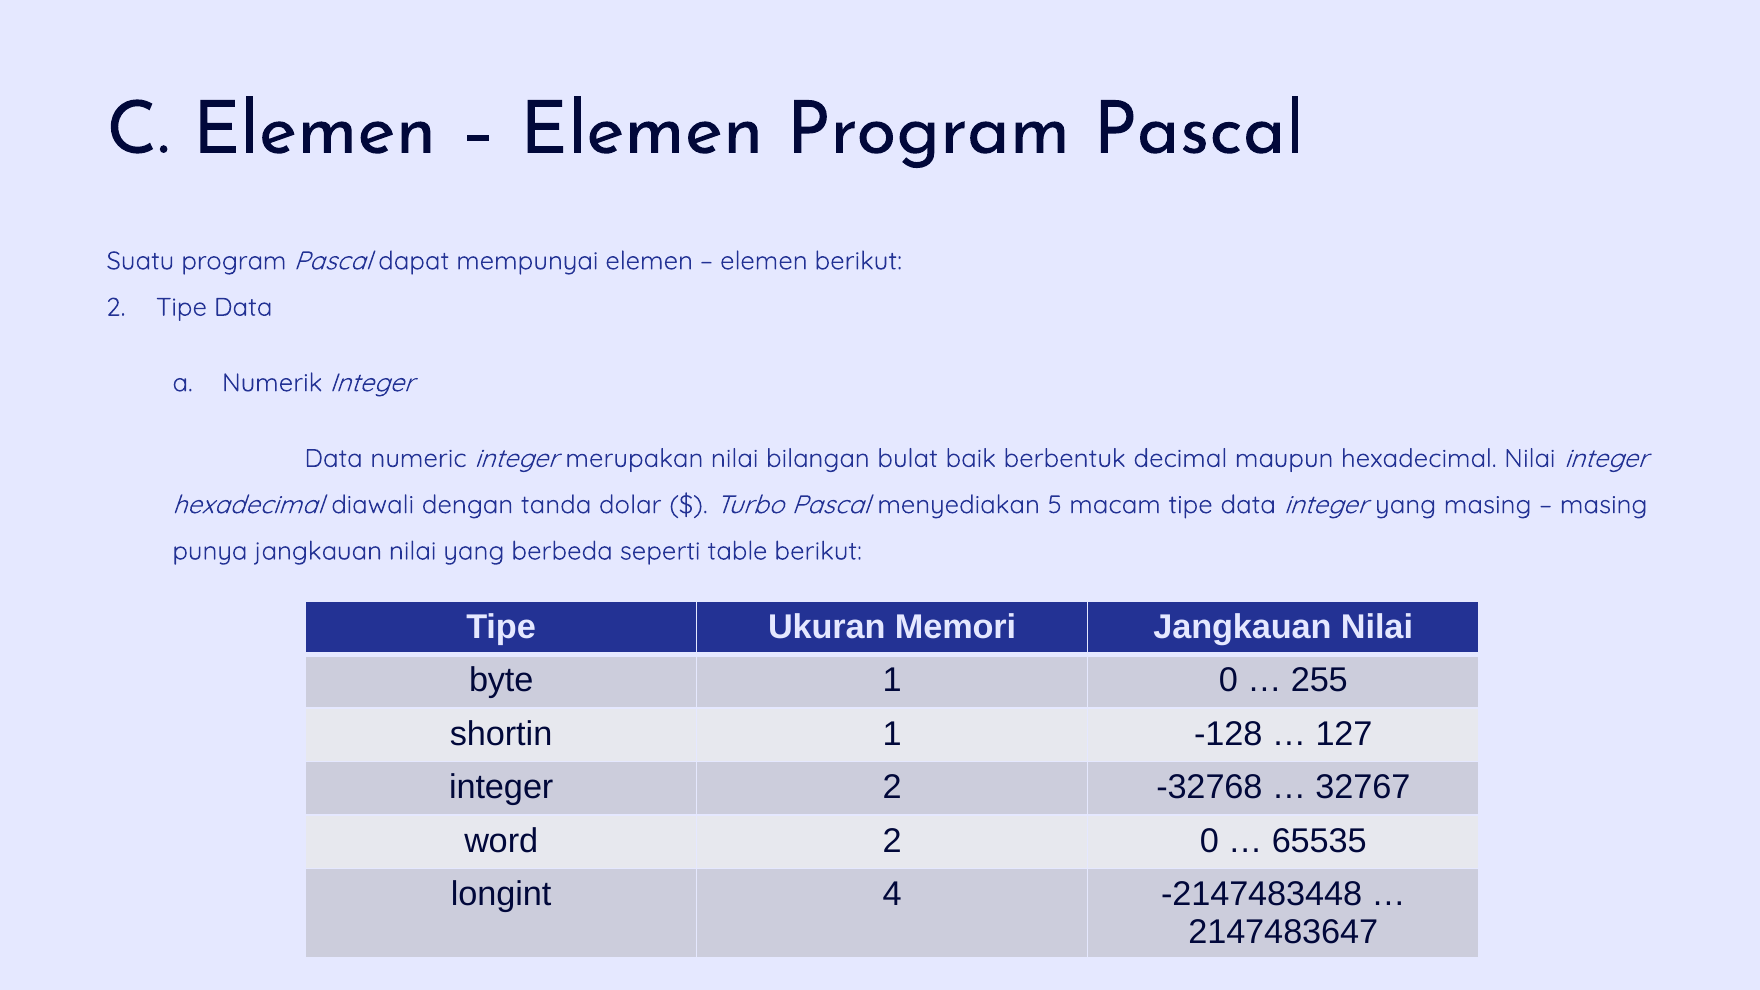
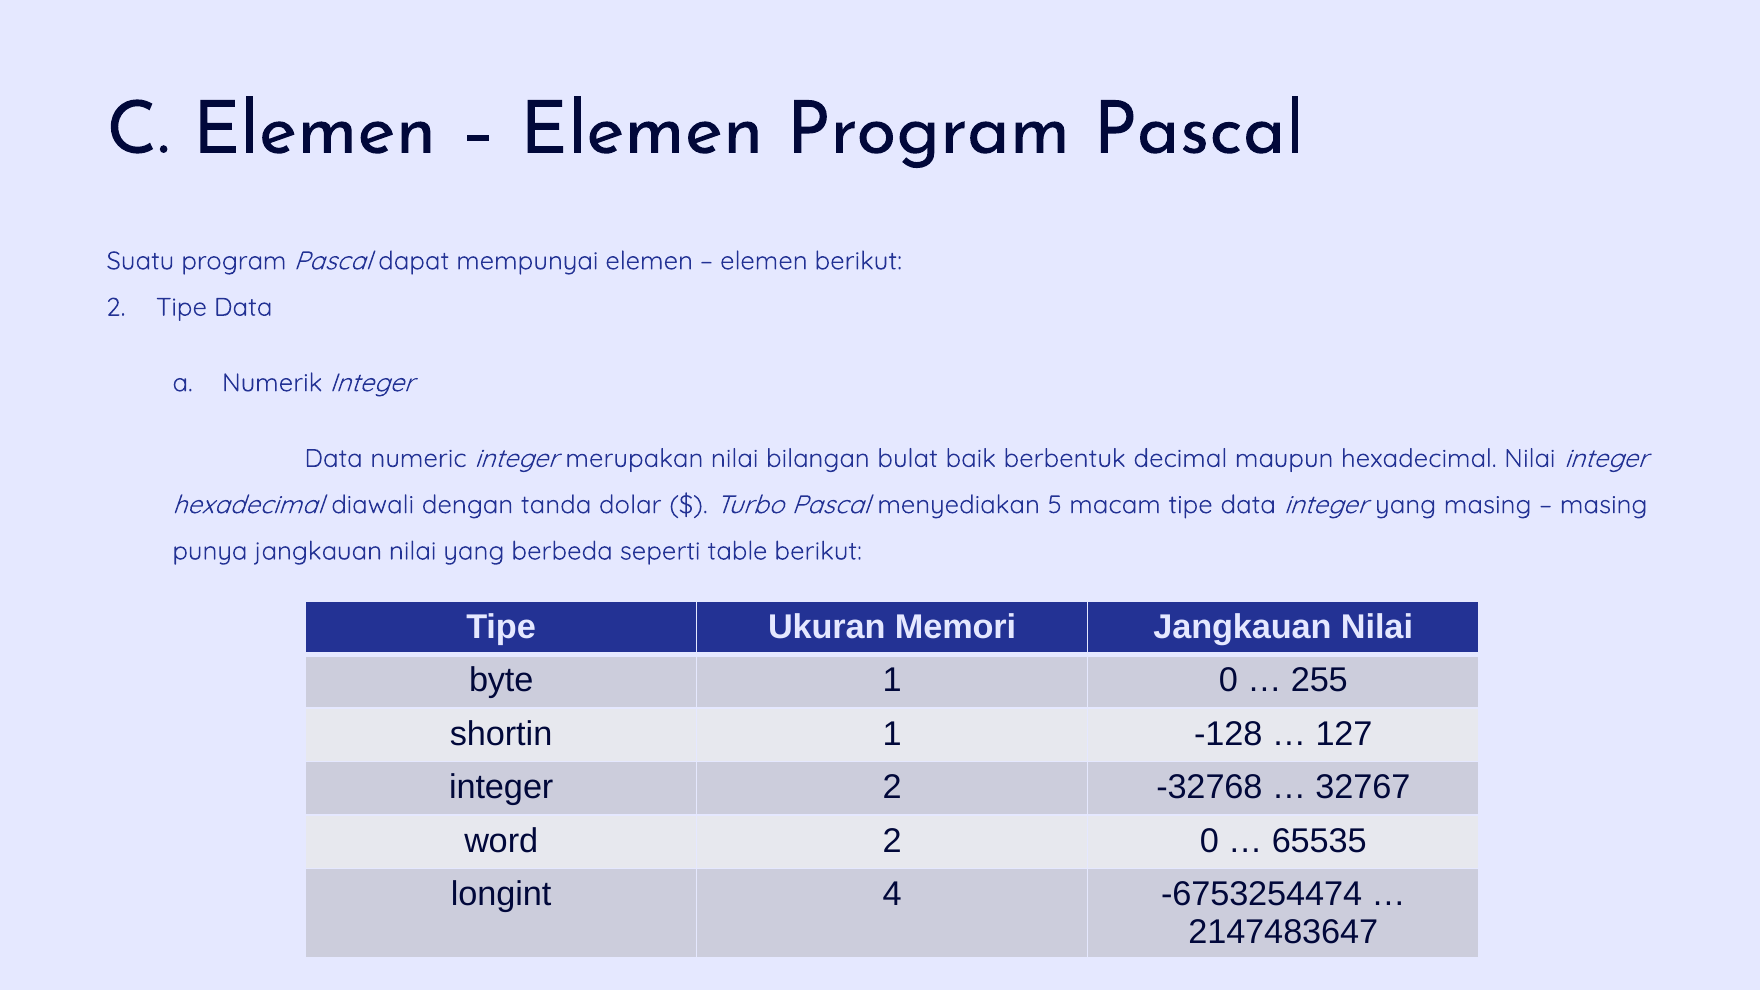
-2147483448: -2147483448 -> -6753254474
